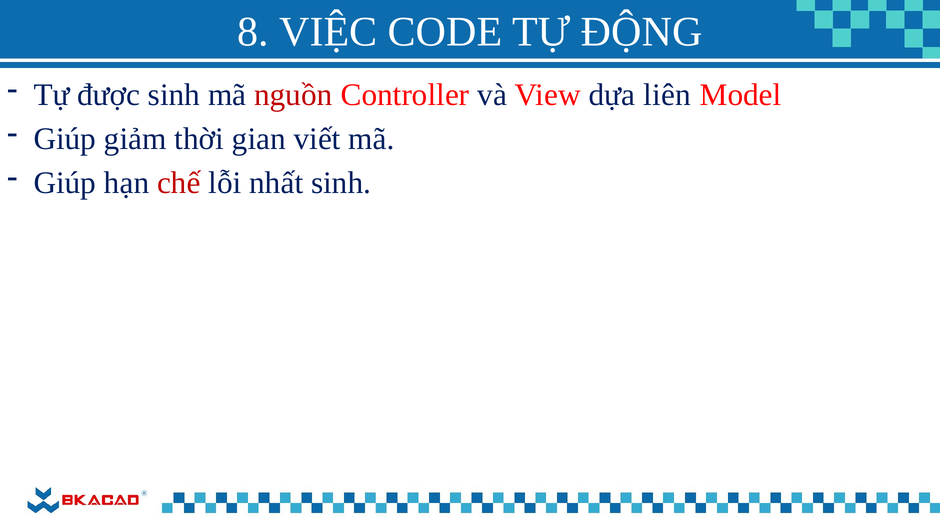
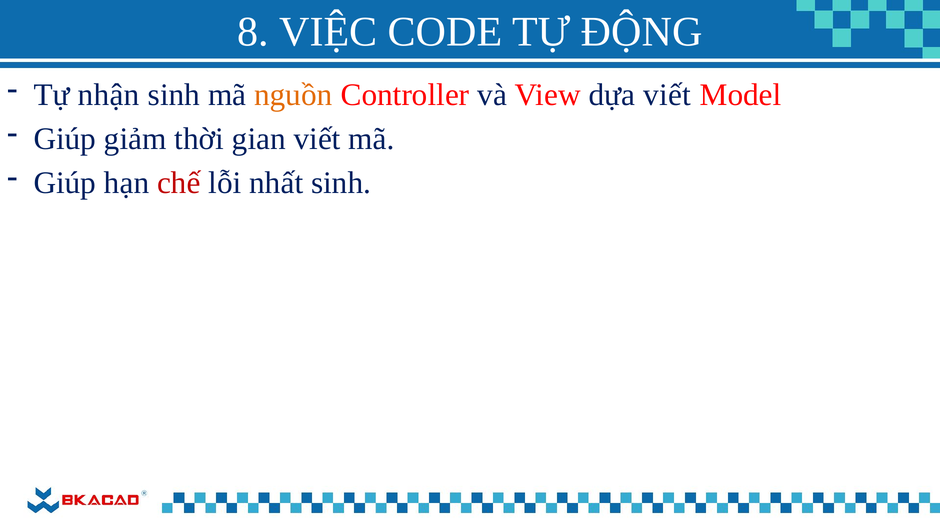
được: được -> nhận
nguồn colour: red -> orange
dựa liên: liên -> viết
